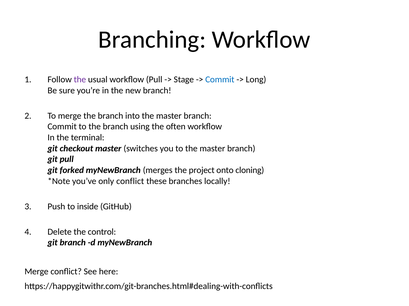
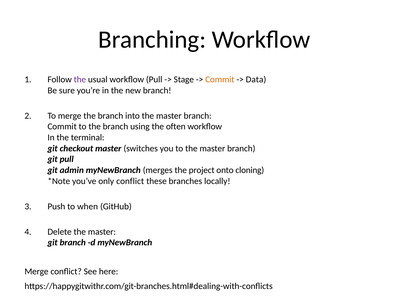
Commit at (220, 80) colour: blue -> orange
Long: Long -> Data
forked: forked -> admin
inside: inside -> when
Delete the control: control -> master
